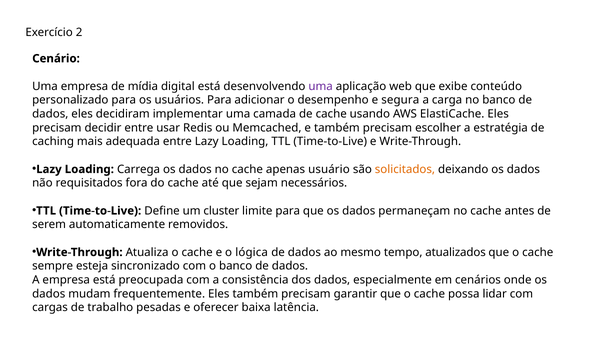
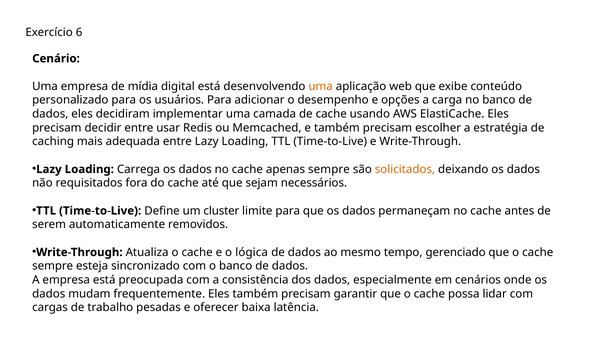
2: 2 -> 6
uma at (321, 86) colour: purple -> orange
segura: segura -> opções
apenas usuário: usuário -> sempre
atualizados: atualizados -> gerenciado
